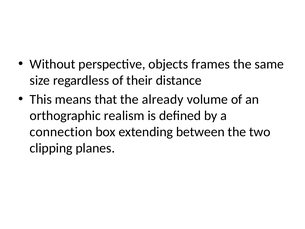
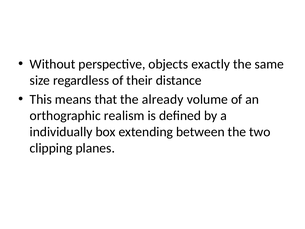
frames: frames -> exactly
connection: connection -> individually
